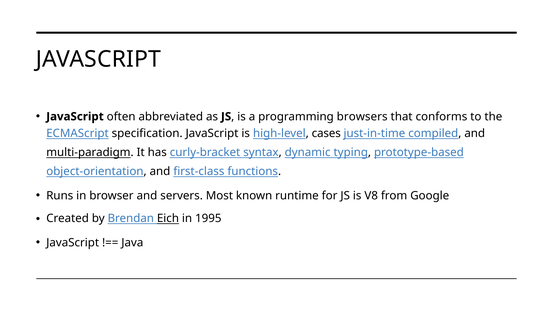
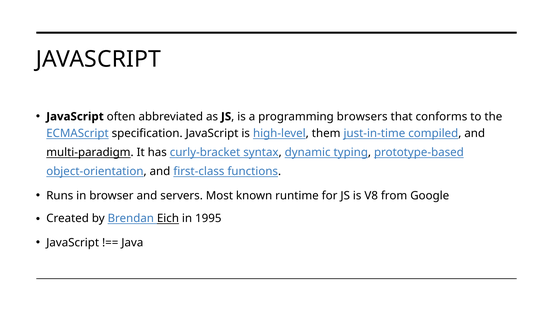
cases: cases -> them
